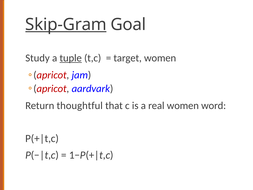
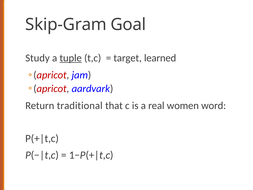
Skip-Gram underline: present -> none
target women: women -> learned
thoughtful: thoughtful -> traditional
